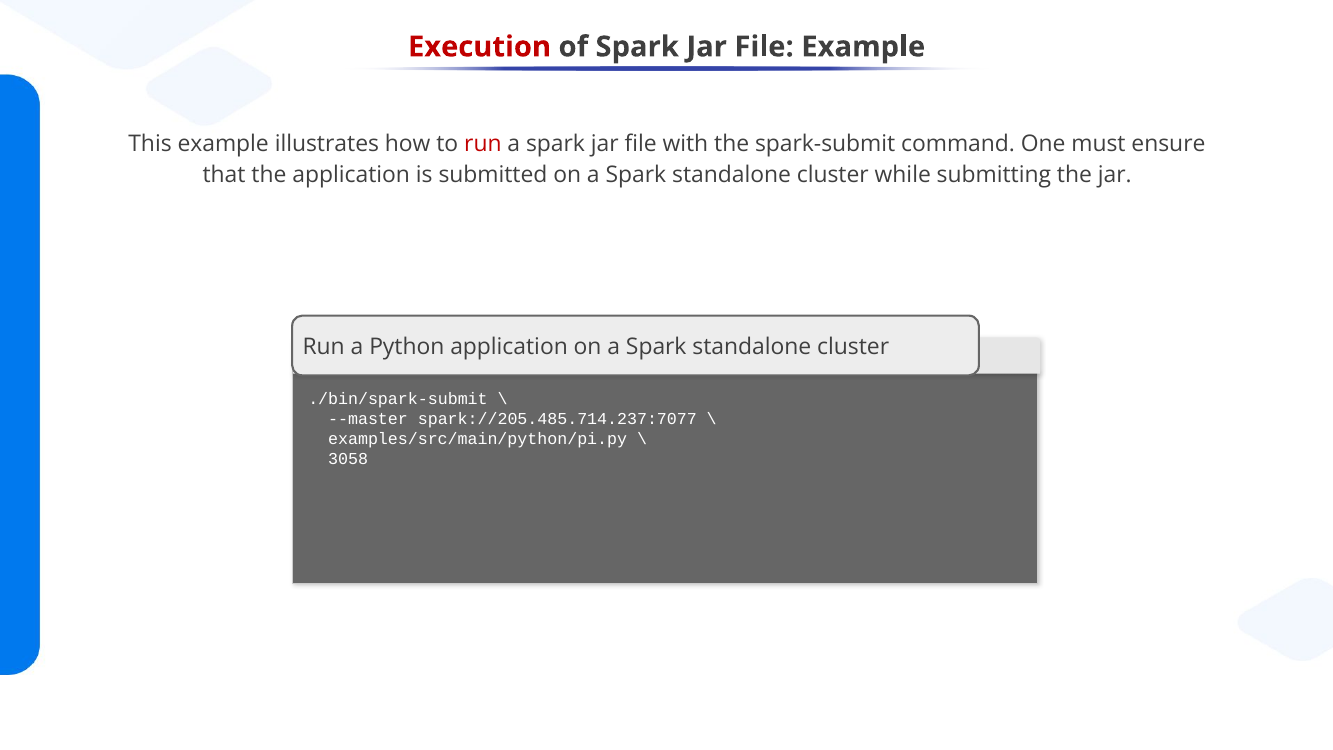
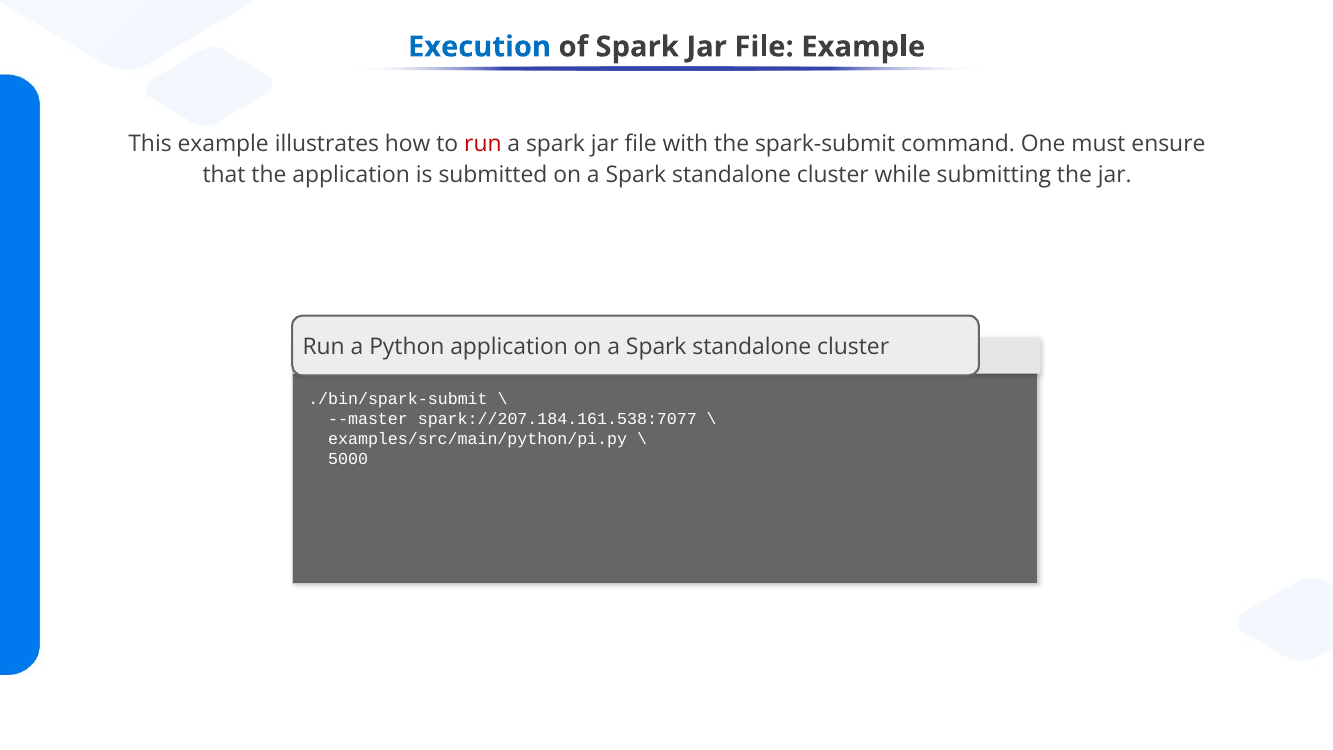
Execution colour: red -> blue
spark://205.485.714.237:7077: spark://205.485.714.237:7077 -> spark://207.184.161.538:7077
3058: 3058 -> 5000
